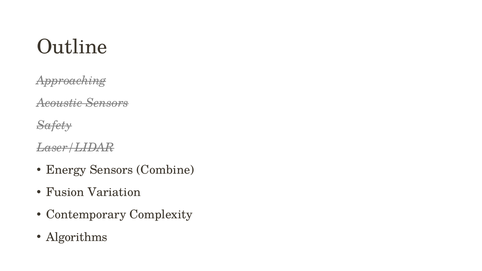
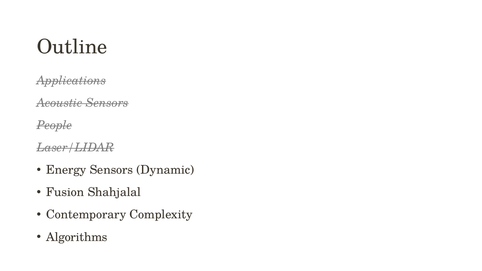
Approaching: Approaching -> Applications
Safety: Safety -> People
Combine: Combine -> Dynamic
Variation: Variation -> Shahjalal
